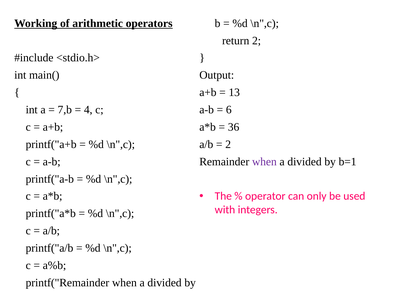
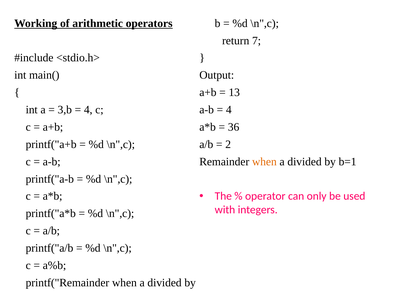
return 2: 2 -> 7
7,b: 7,b -> 3,b
6 at (229, 110): 6 -> 4
when at (264, 162) colour: purple -> orange
